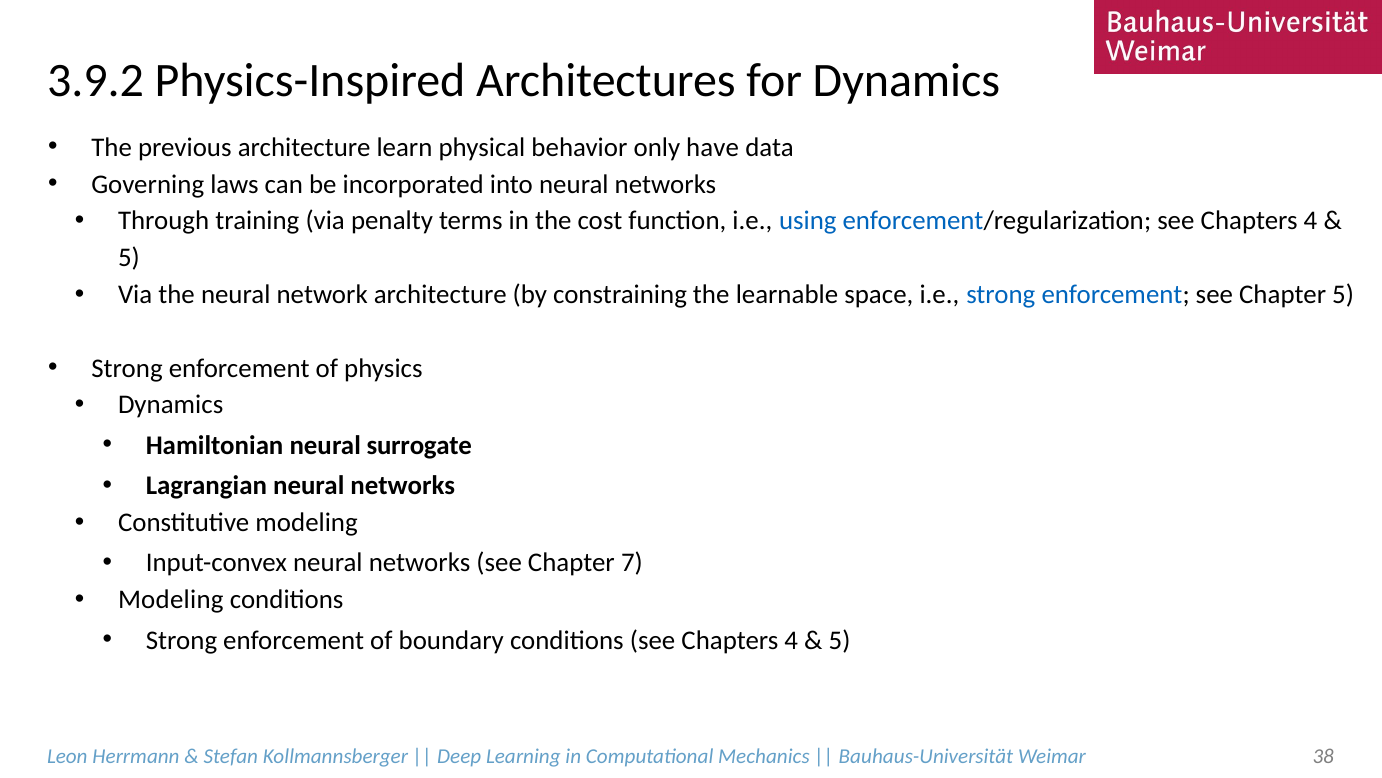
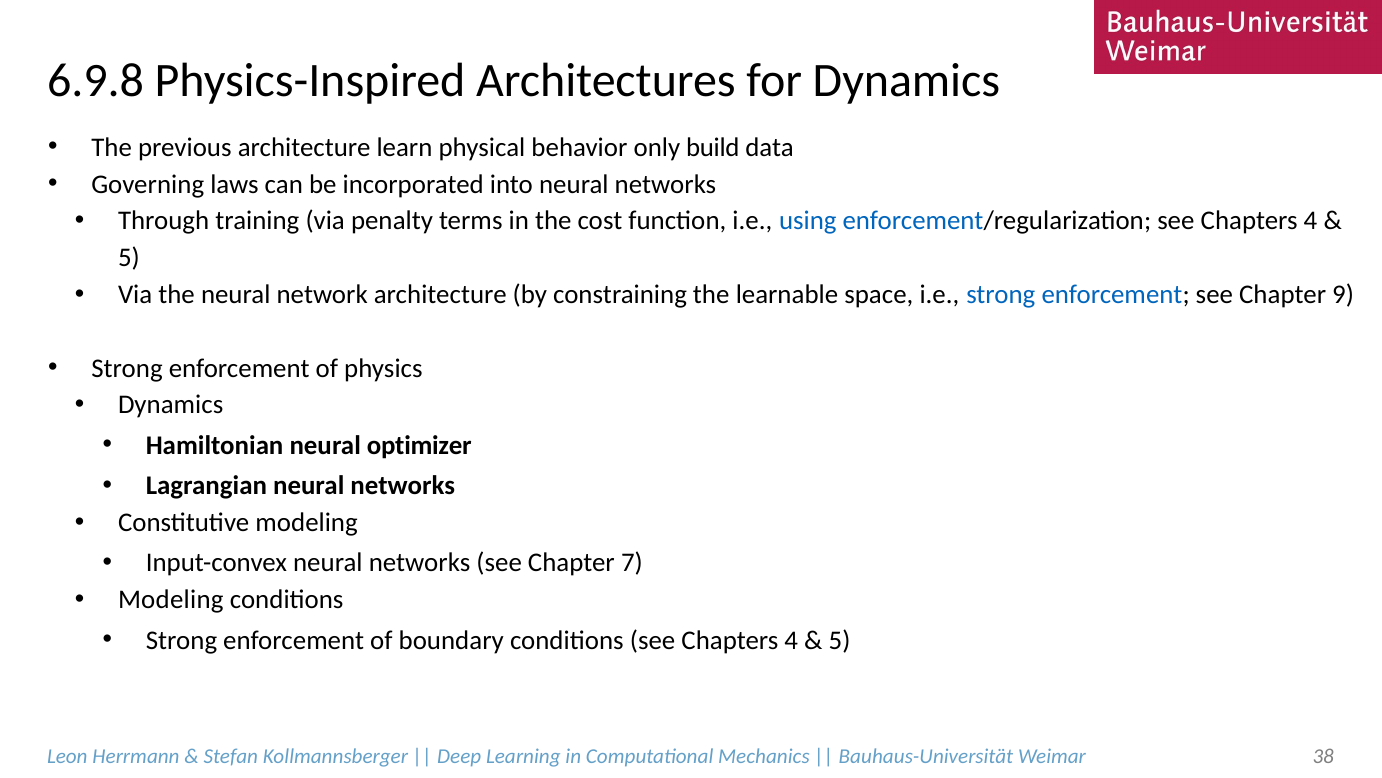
3.9.2: 3.9.2 -> 6.9.8
have: have -> build
Chapter 5: 5 -> 9
surrogate: surrogate -> optimizer
